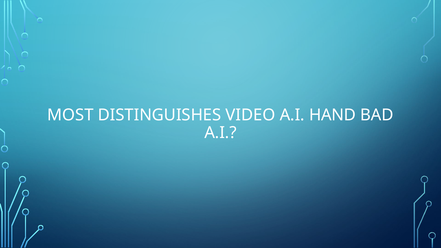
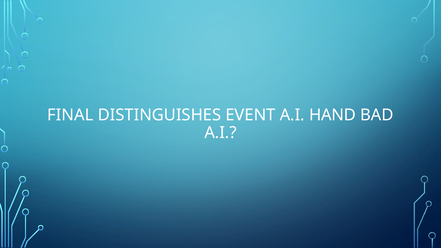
MOST: MOST -> FINAL
VIDEO: VIDEO -> EVENT
